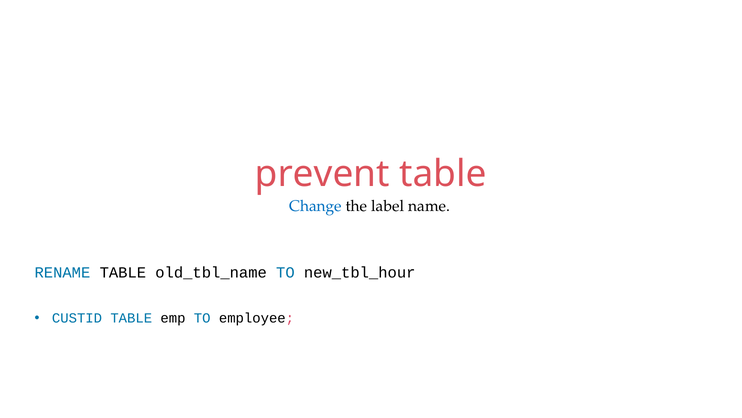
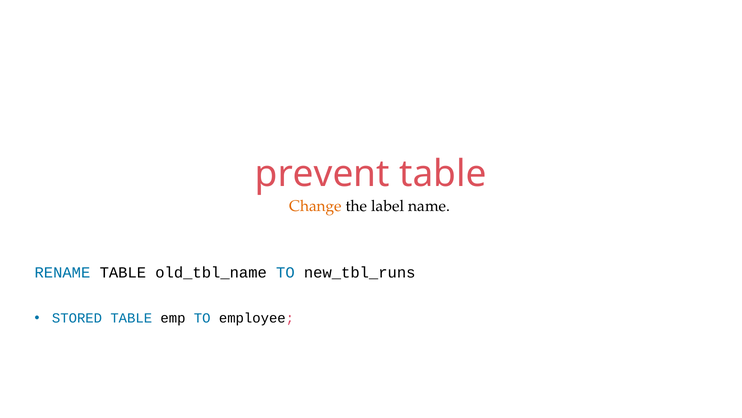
Change colour: blue -> orange
new_tbl_hour: new_tbl_hour -> new_tbl_runs
CUSTID: CUSTID -> STORED
